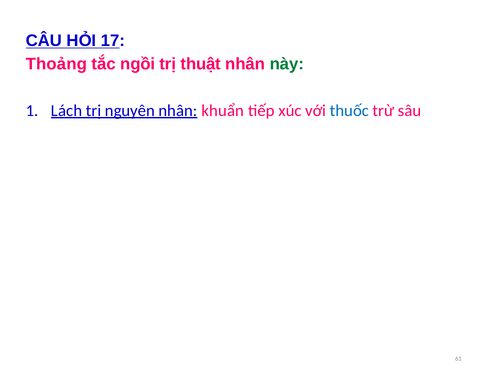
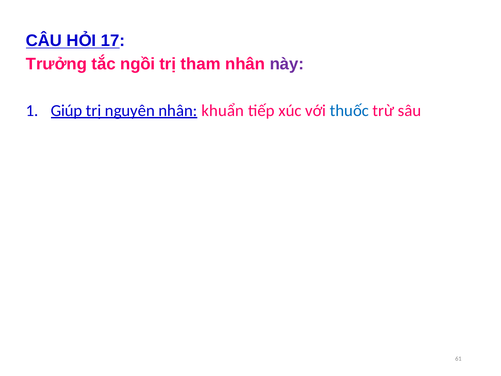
Thoảng: Thoảng -> Trưởng
thuật: thuật -> tham
này colour: green -> purple
Lách: Lách -> Giúp
